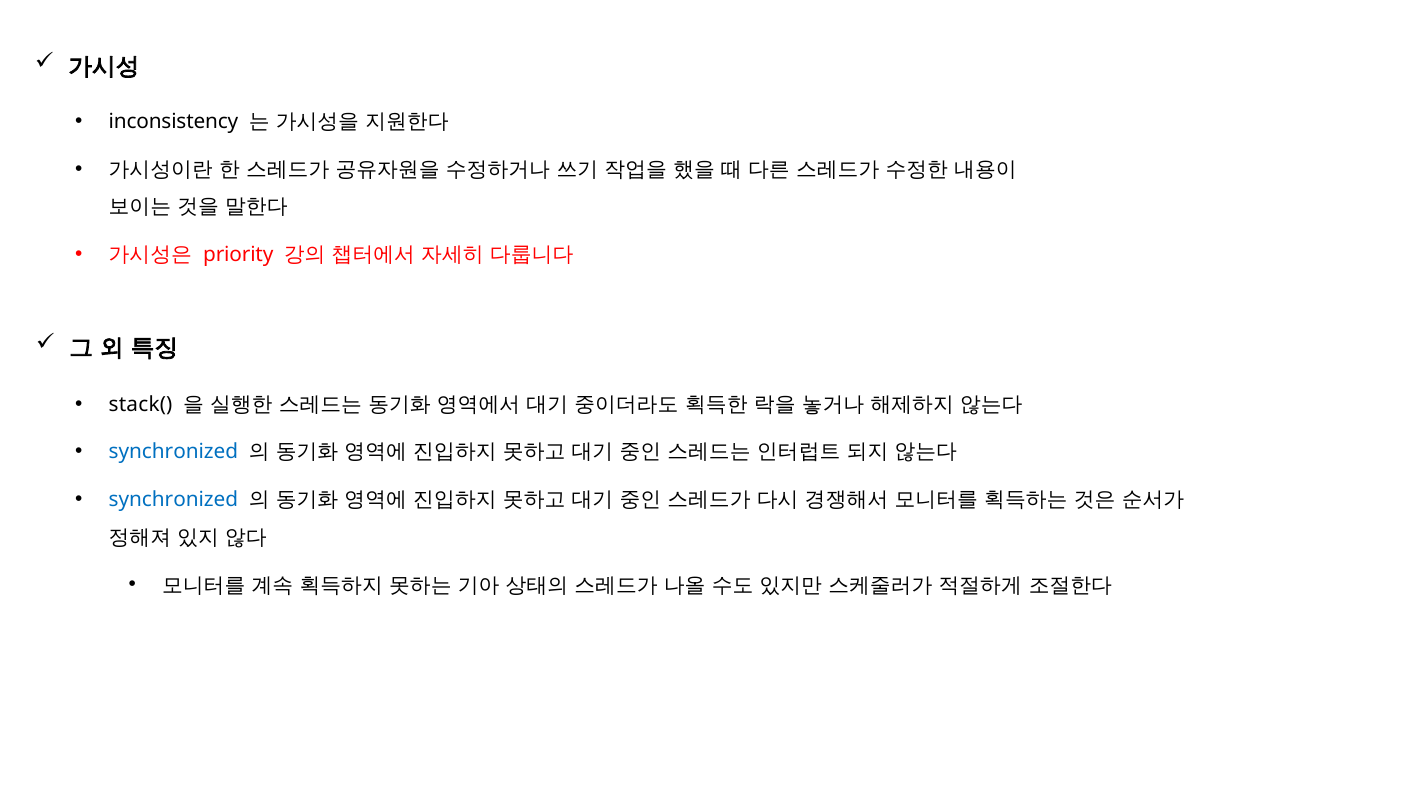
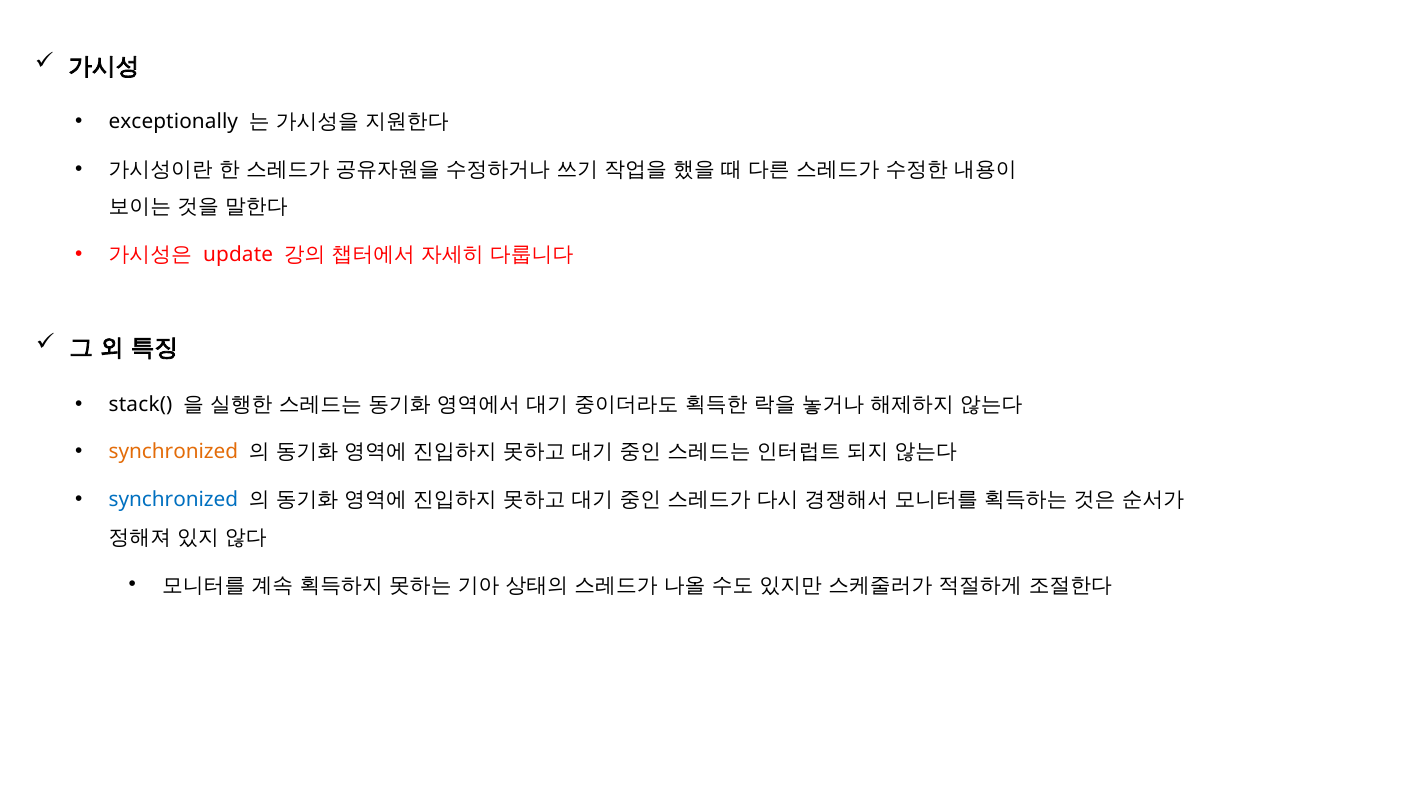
inconsistency: inconsistency -> exceptionally
priority: priority -> update
synchronized at (173, 452) colour: blue -> orange
